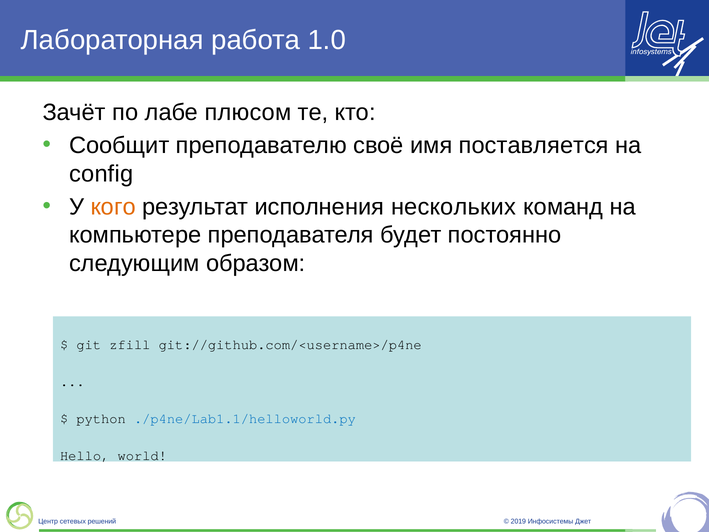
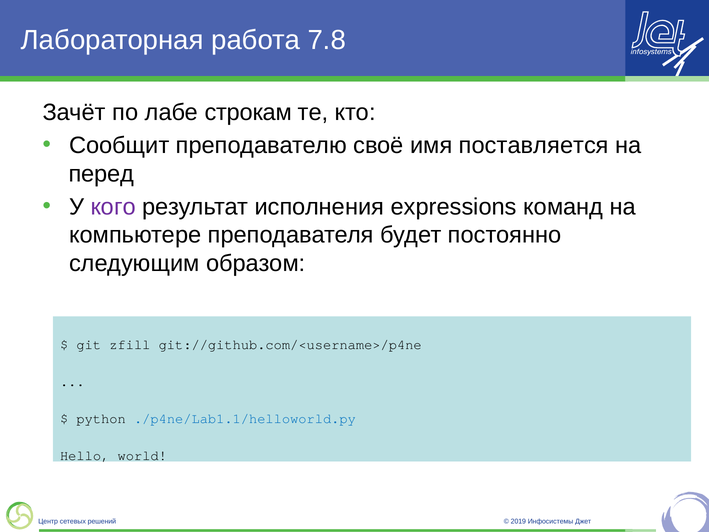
1.0: 1.0 -> 7.8
плюсом: плюсом -> строкам
config: config -> перед
кого colour: orange -> purple
нескольких: нескольких -> expressions
